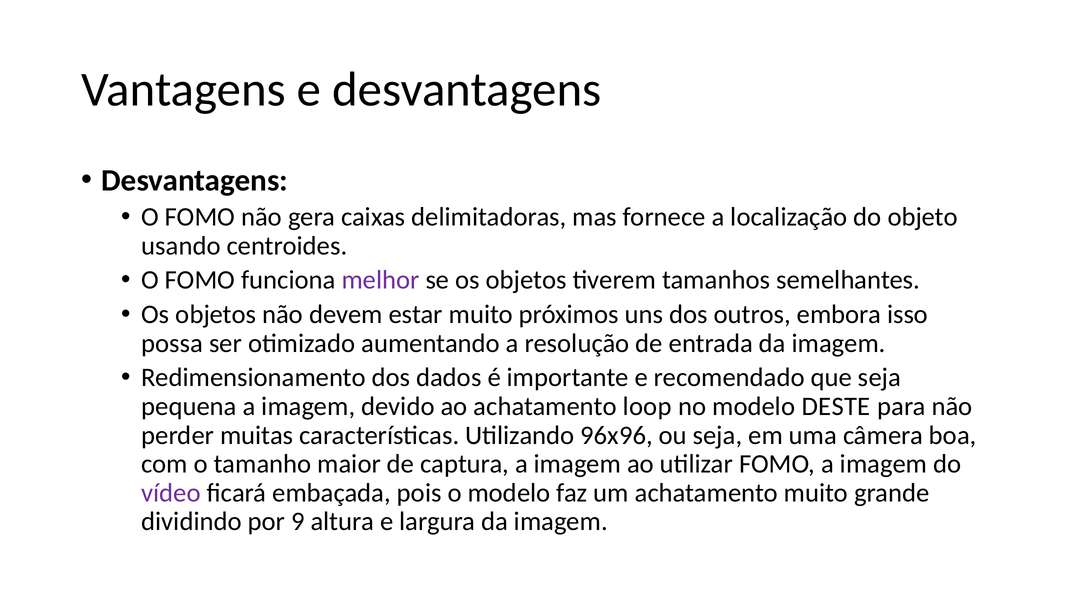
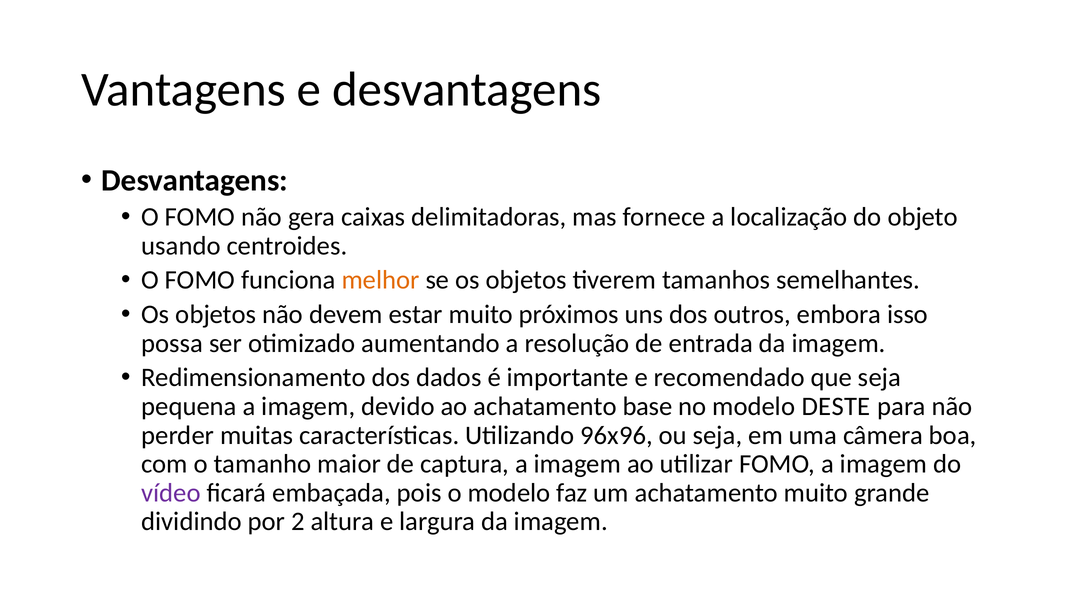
melhor colour: purple -> orange
loop: loop -> base
9: 9 -> 2
